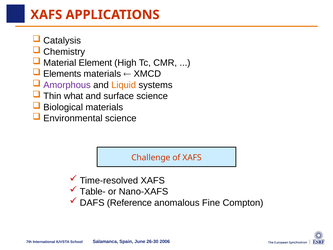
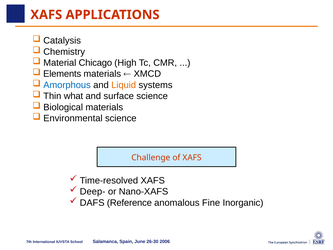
Element: Element -> Chicago
Amorphous colour: purple -> blue
Table-: Table- -> Deep-
Compton: Compton -> Inorganic
